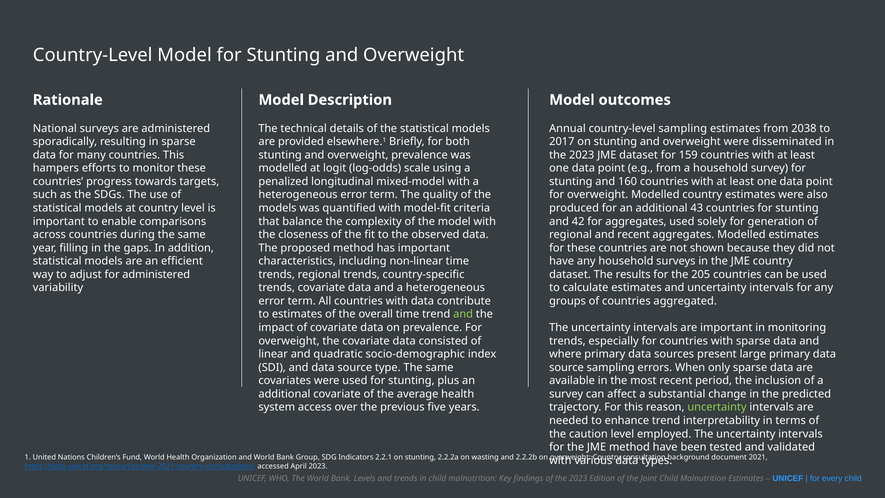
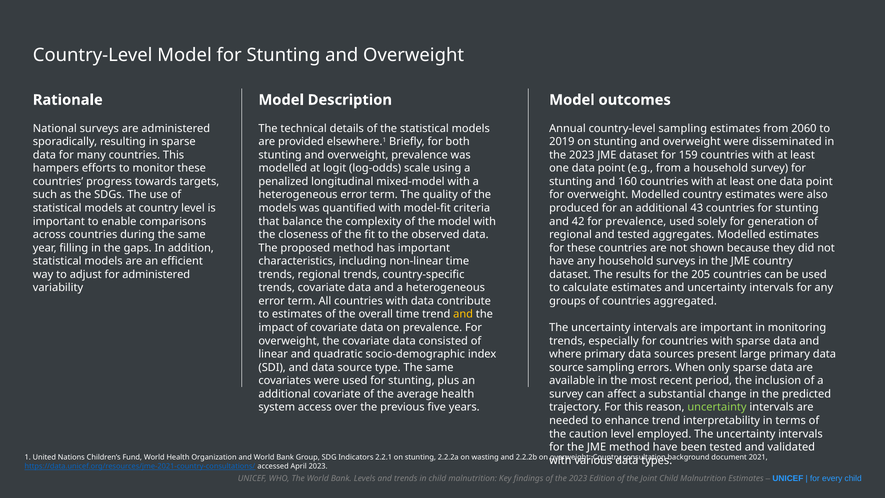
2038: 2038 -> 2060
2017: 2017 -> 2019
for aggregates: aggregates -> prevalence
and recent: recent -> tested
and at (463, 314) colour: light green -> yellow
